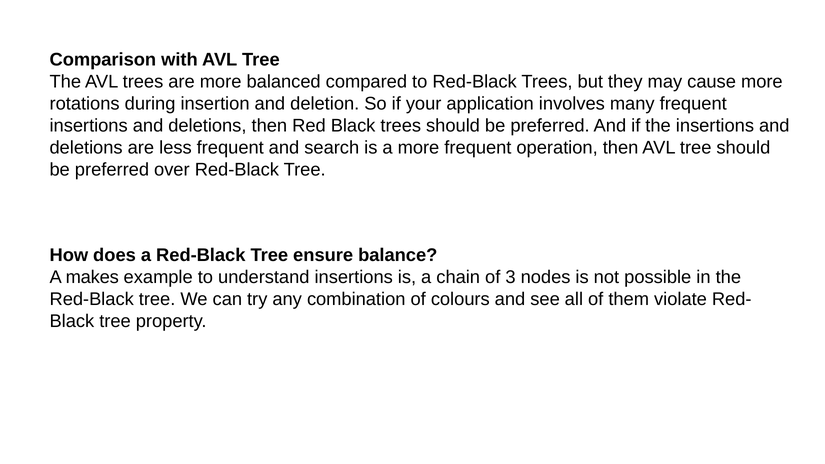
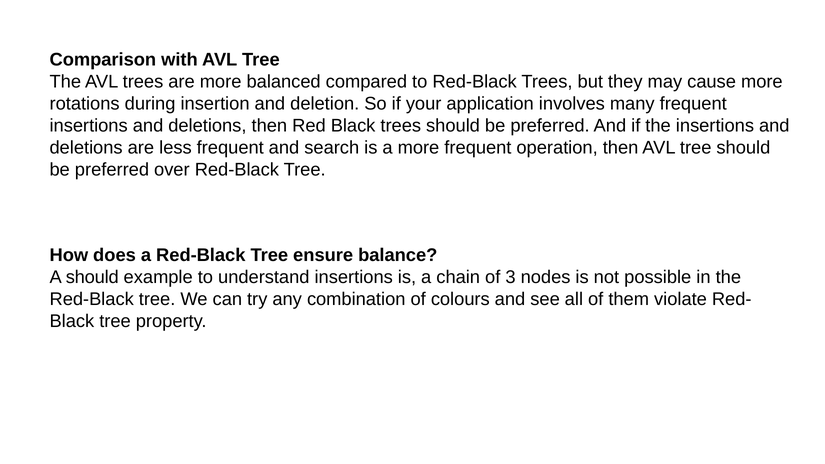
A makes: makes -> should
